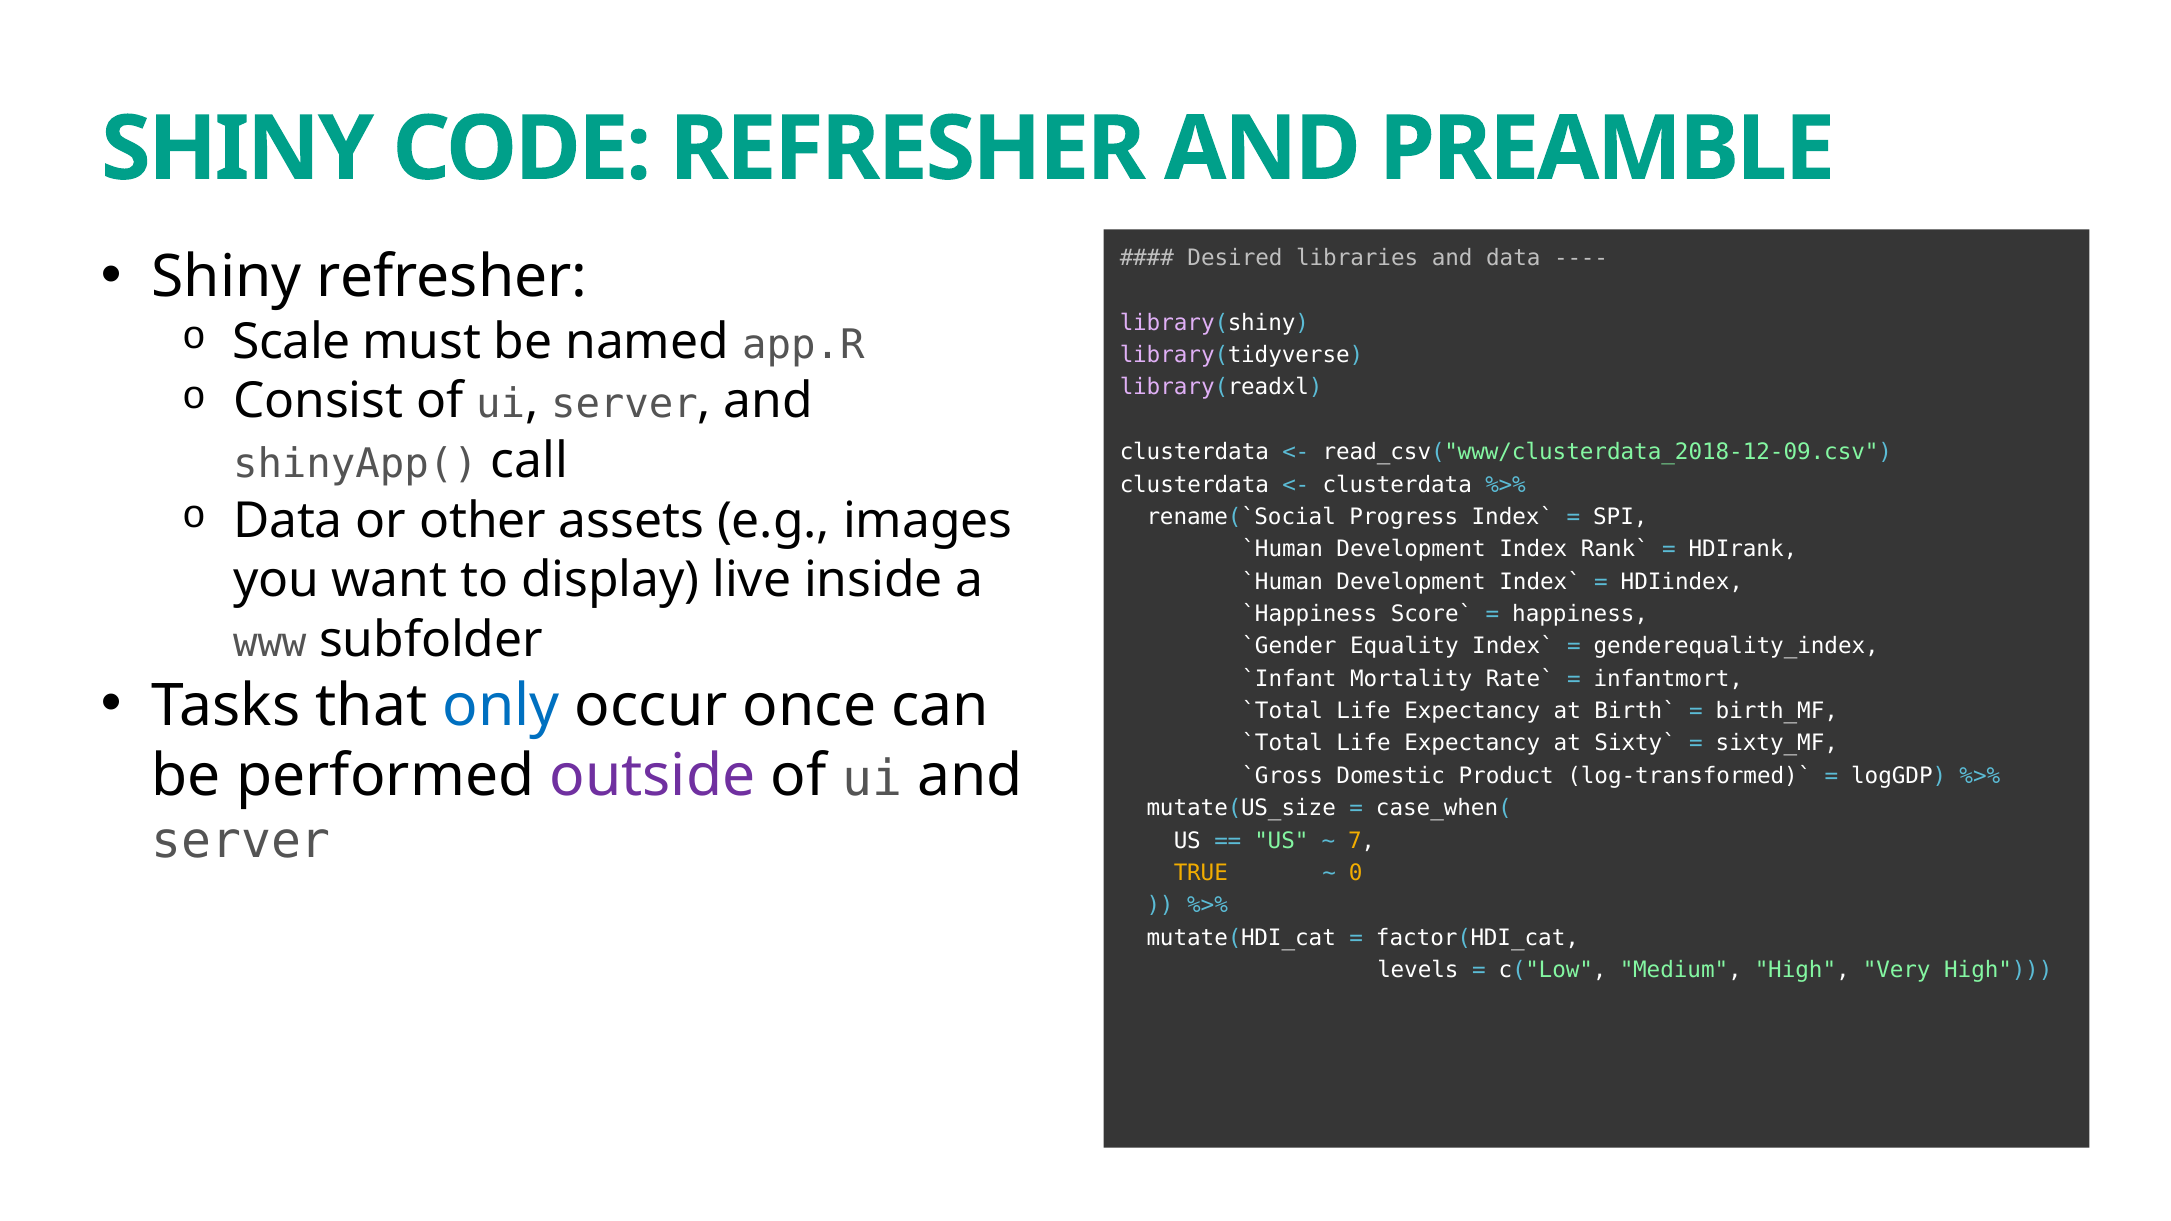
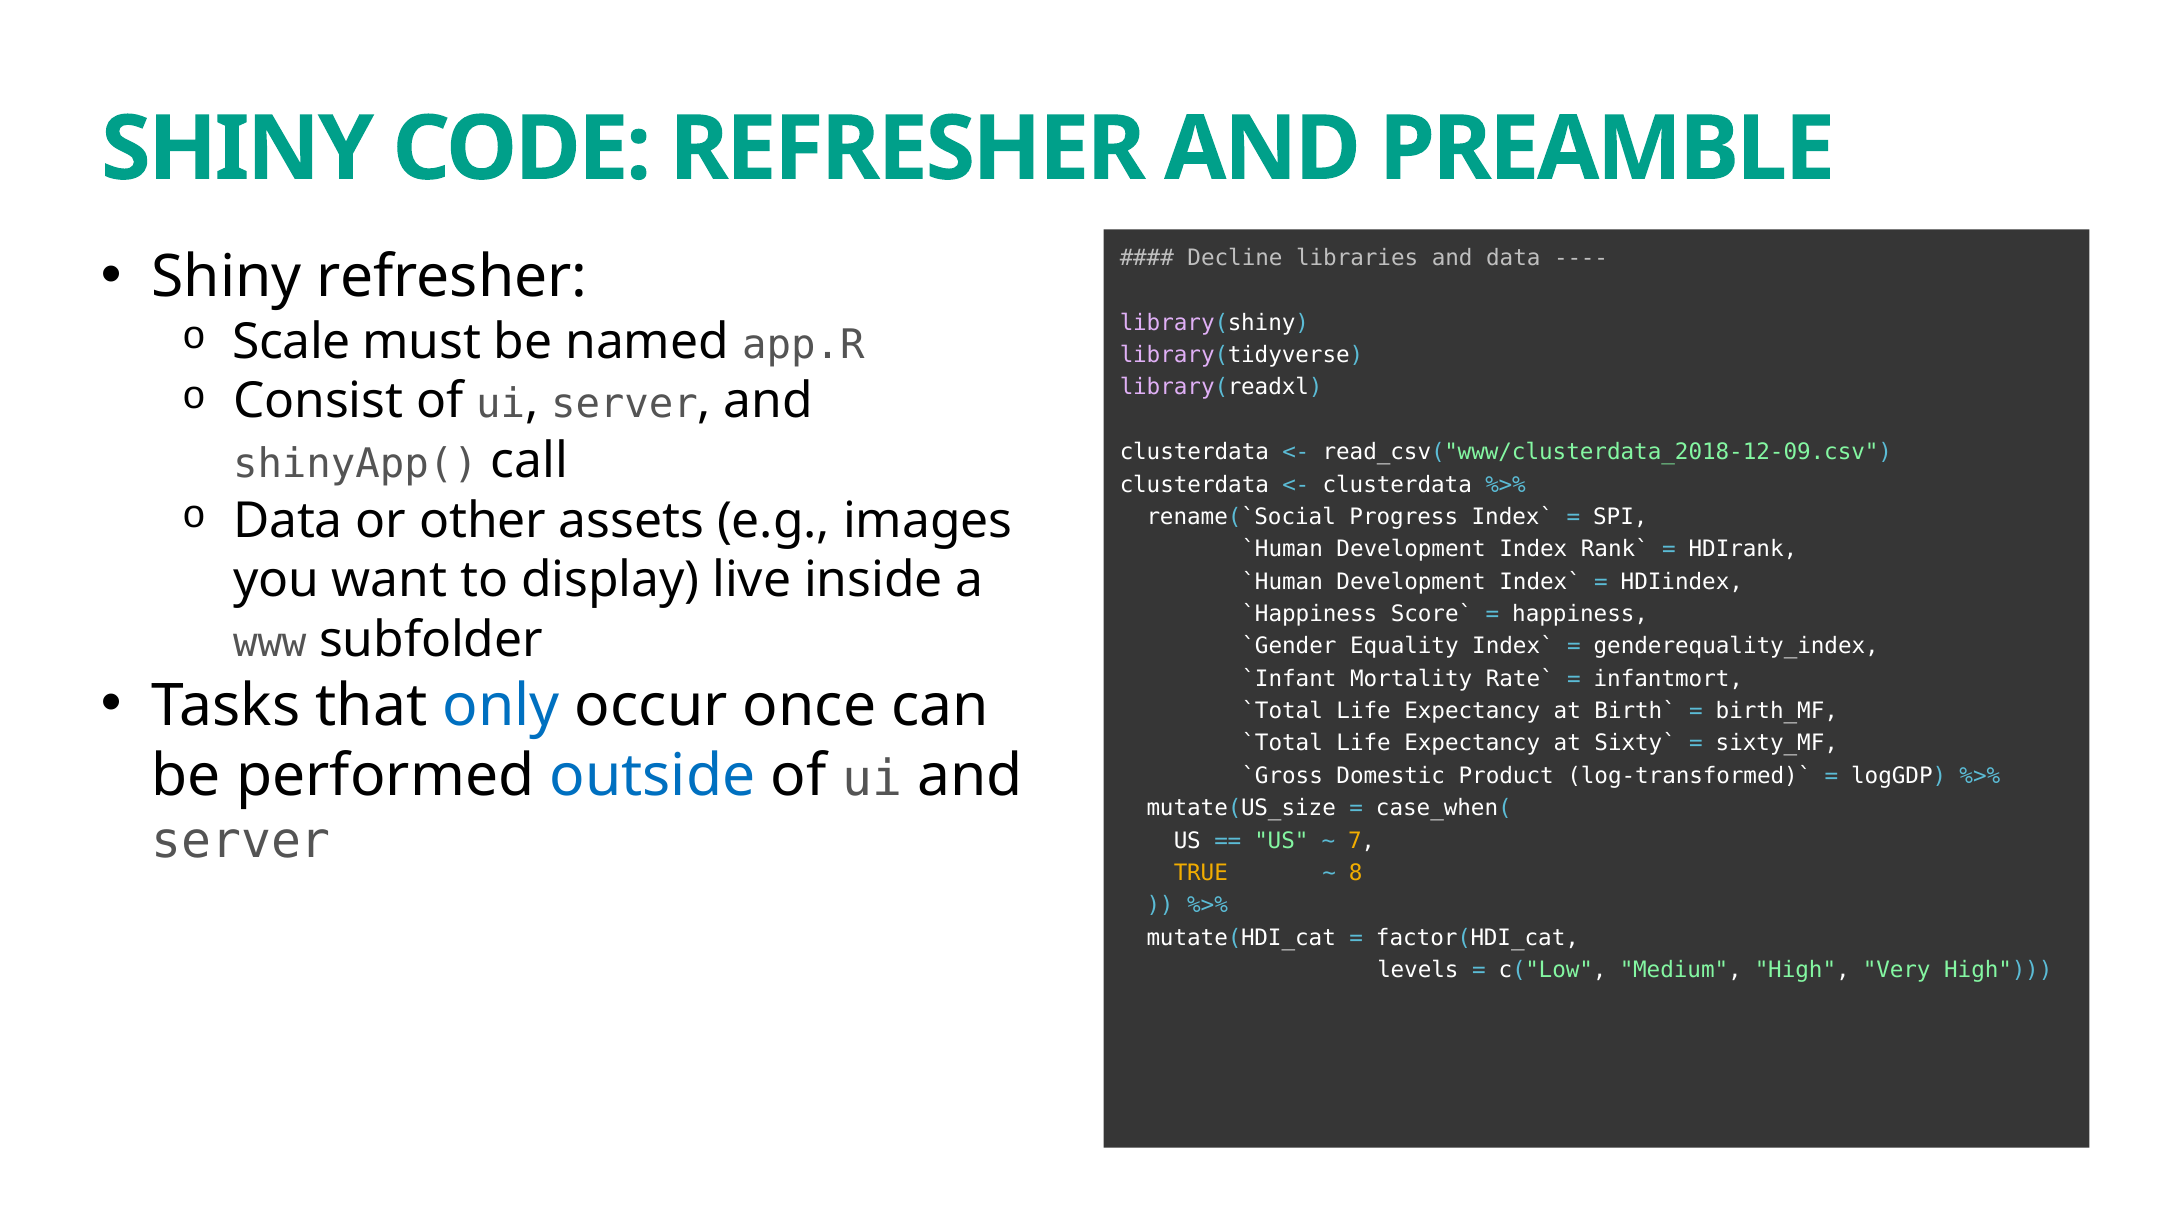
Desired: Desired -> Decline
outside colour: purple -> blue
0: 0 -> 8
